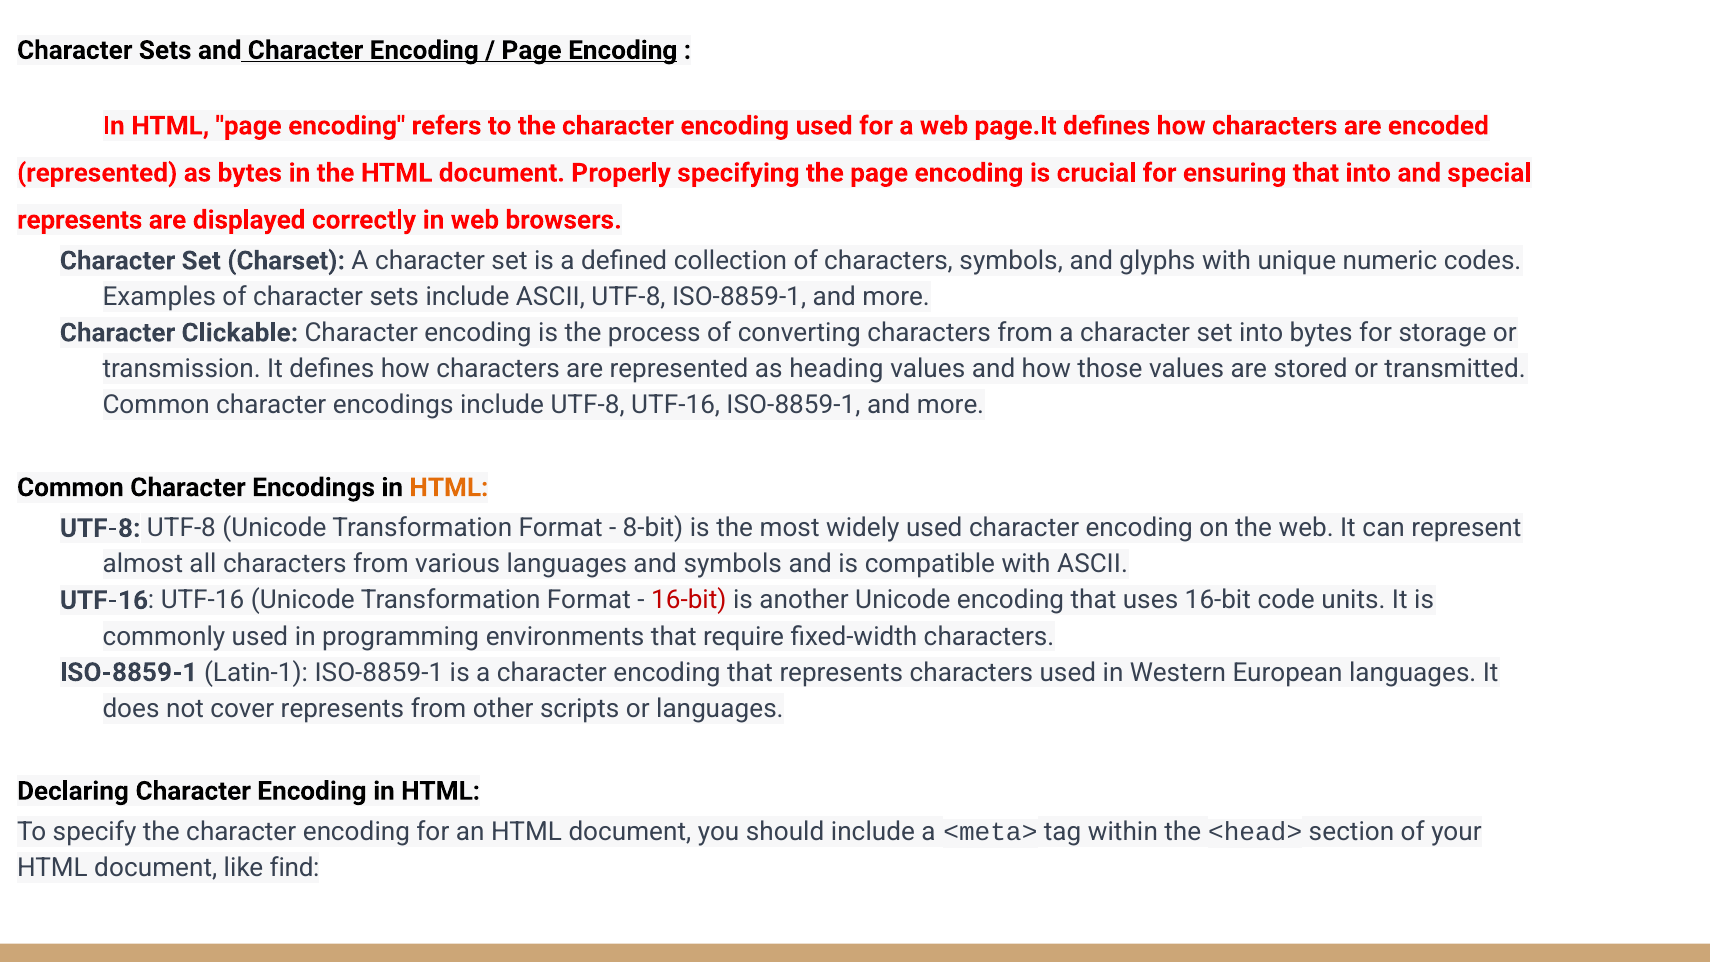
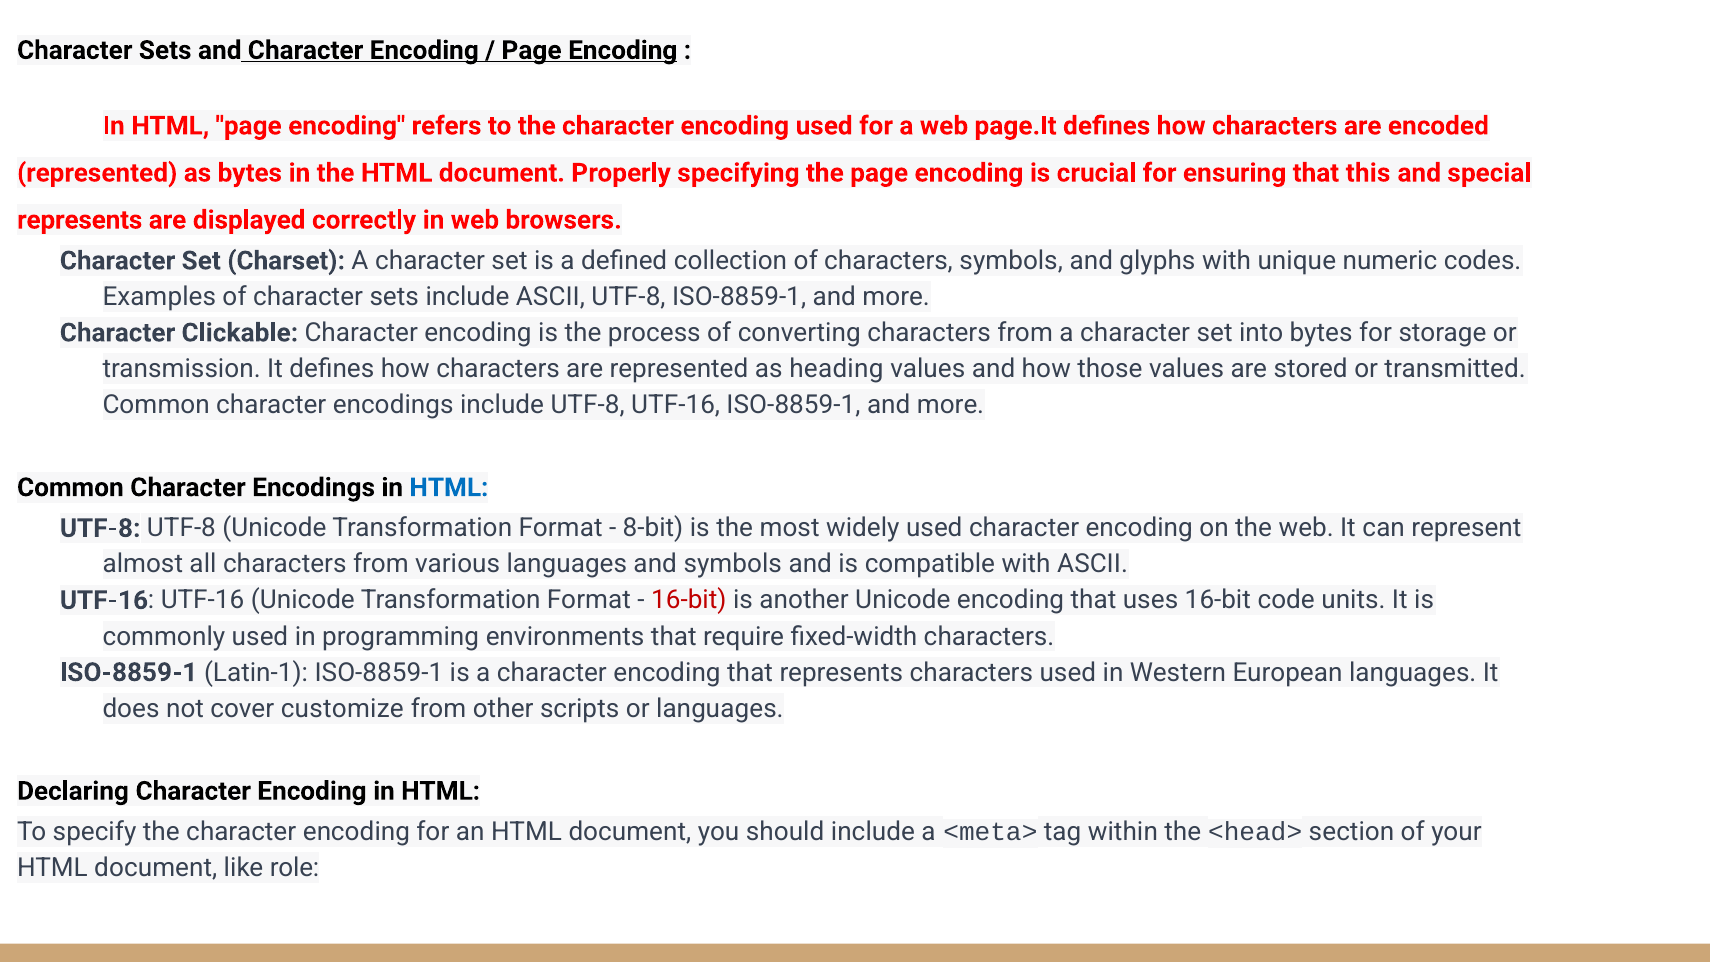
that into: into -> this
HTML at (449, 487) colour: orange -> blue
cover represents: represents -> customize
find: find -> role
